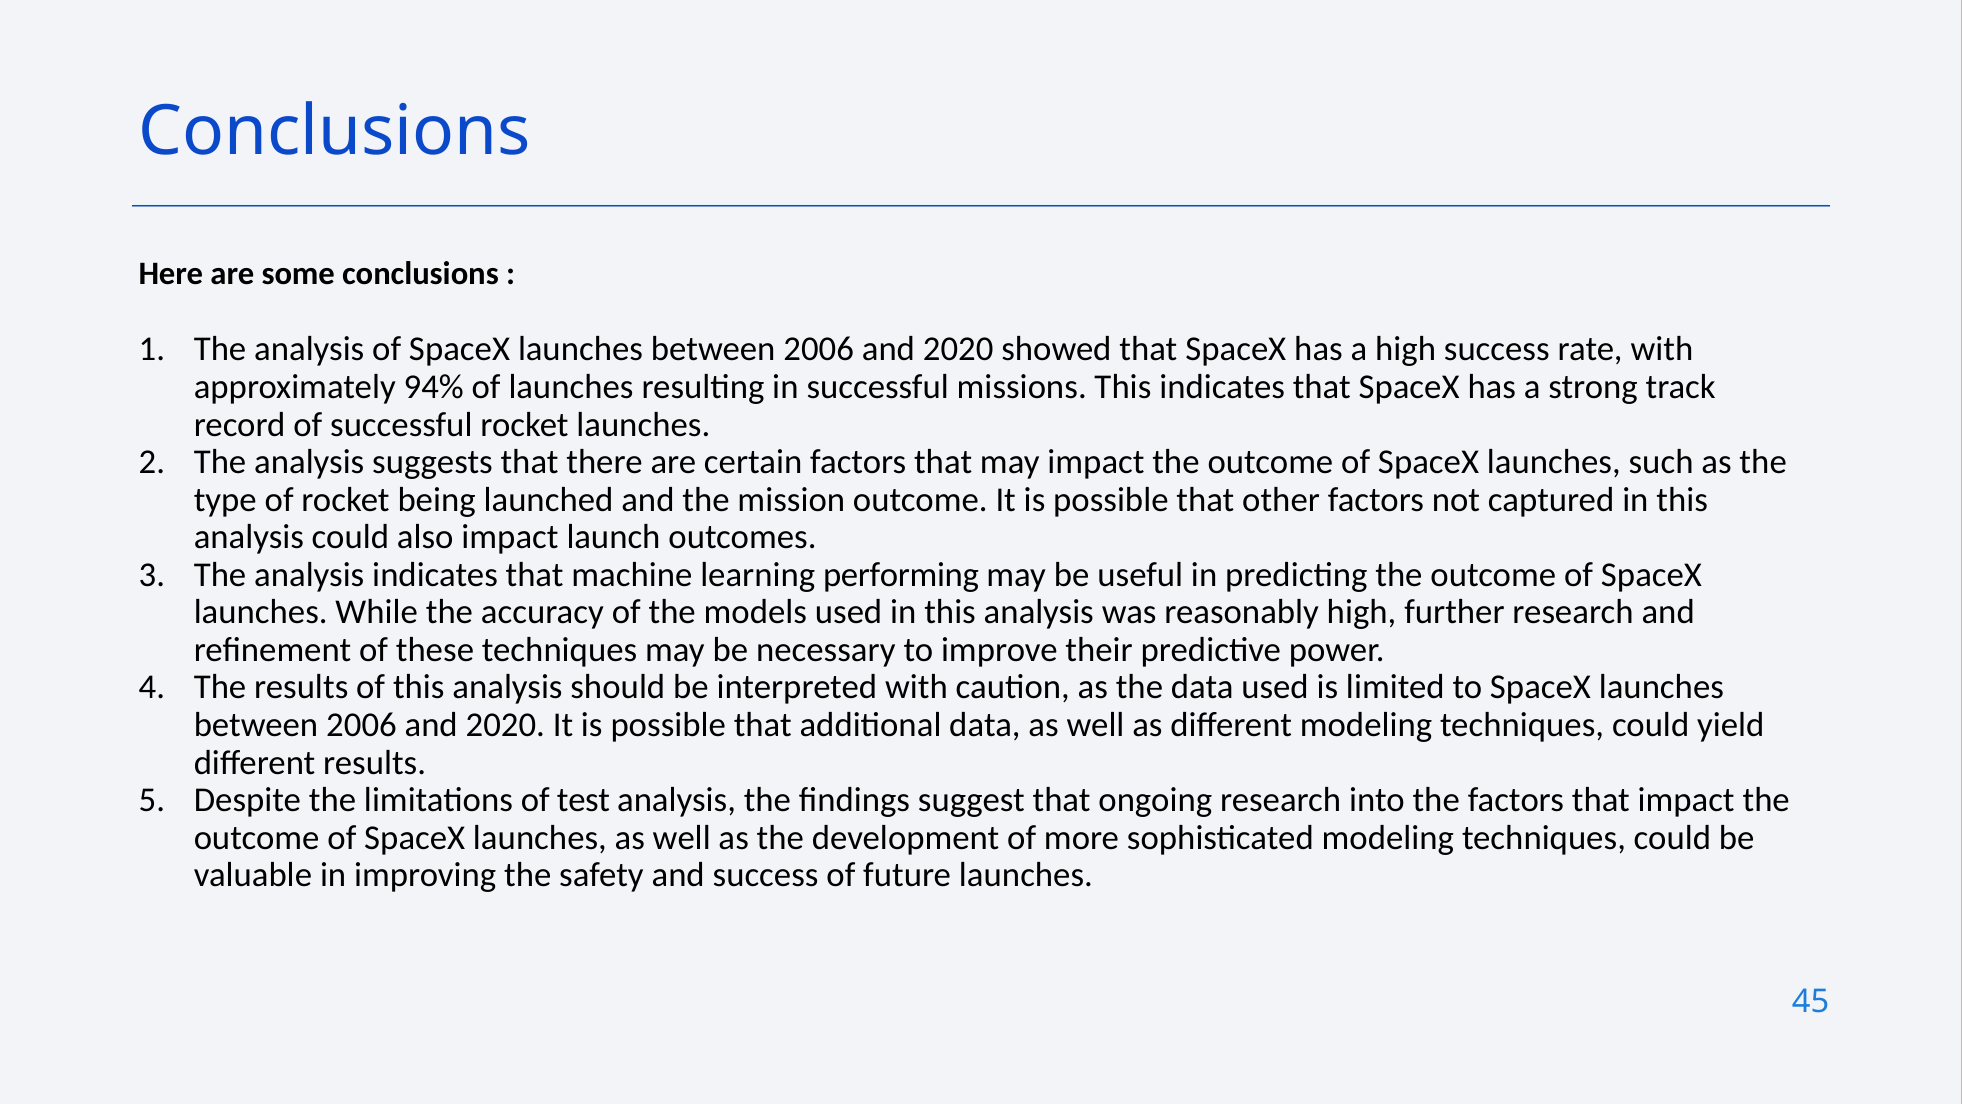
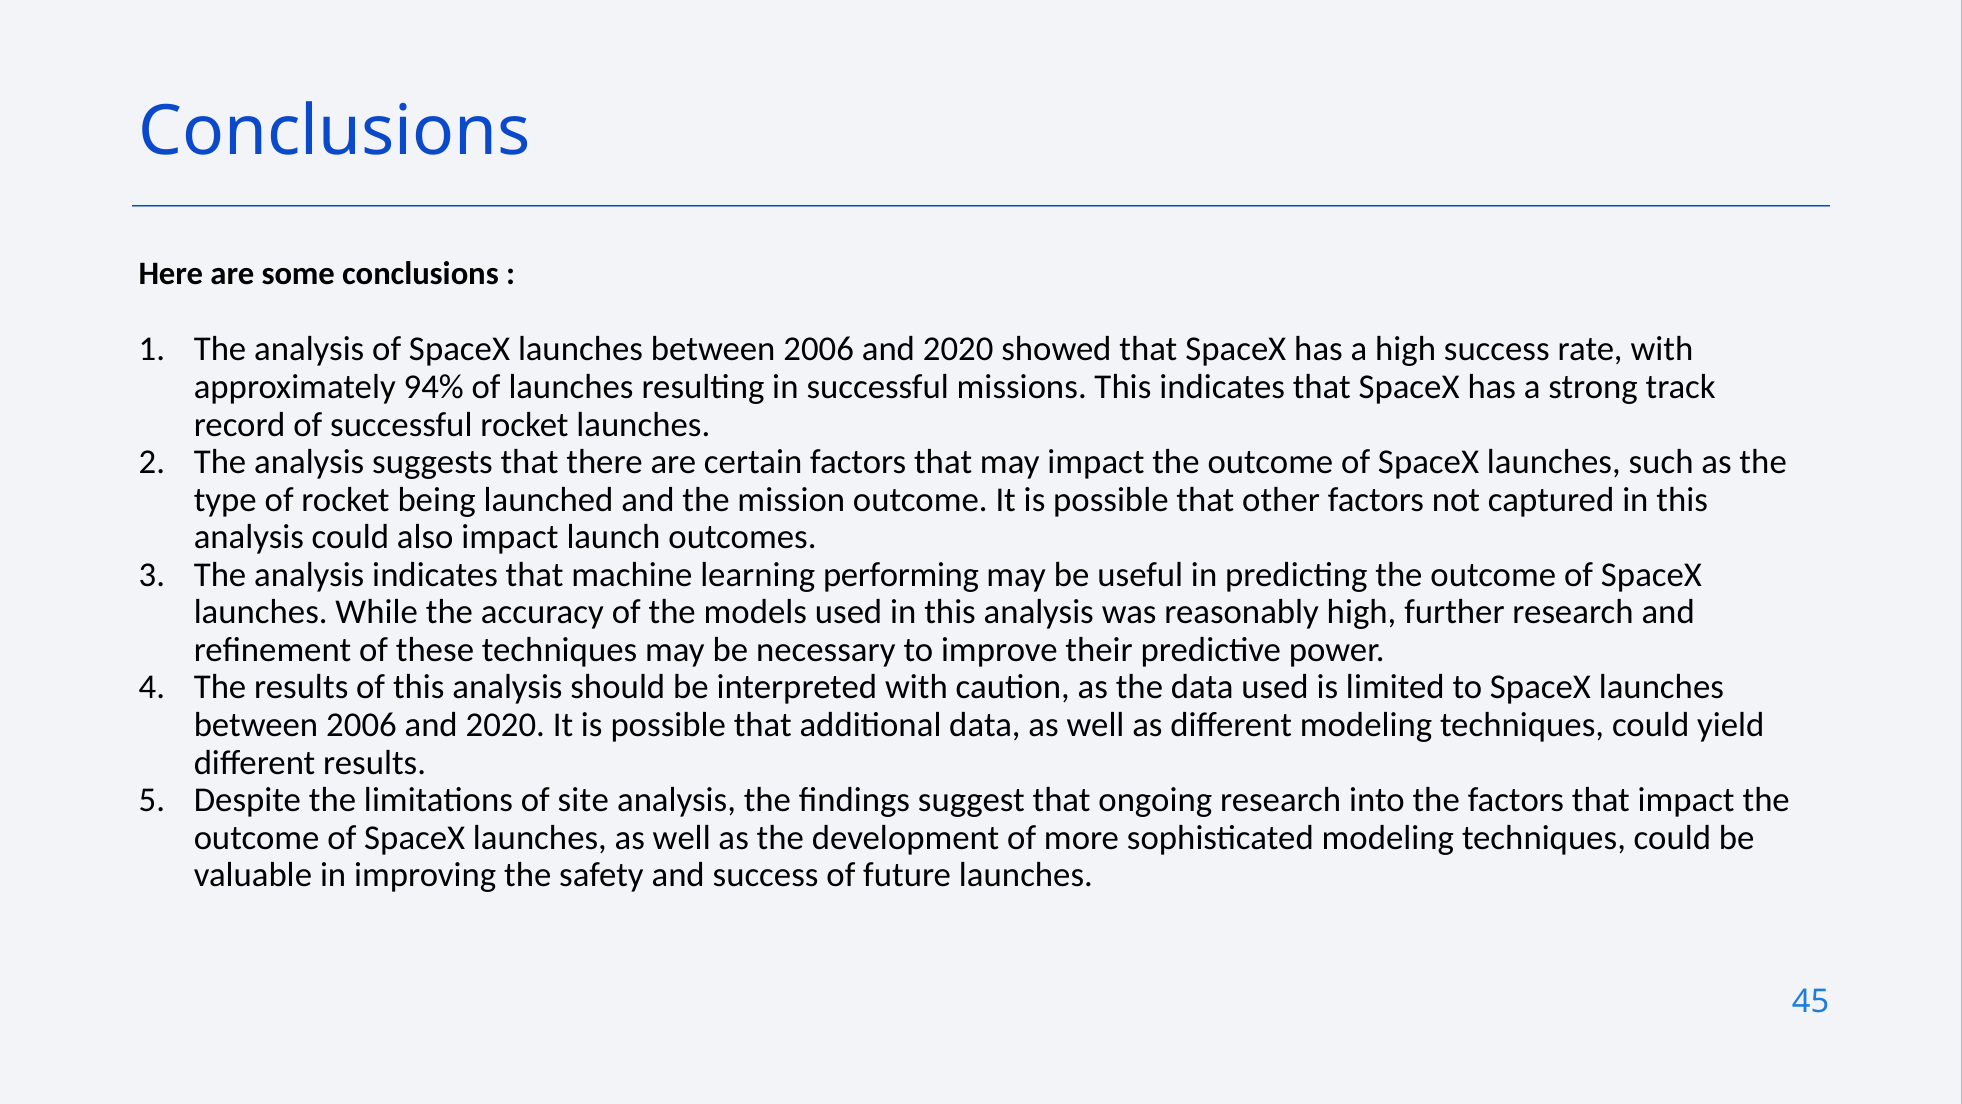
test: test -> site
